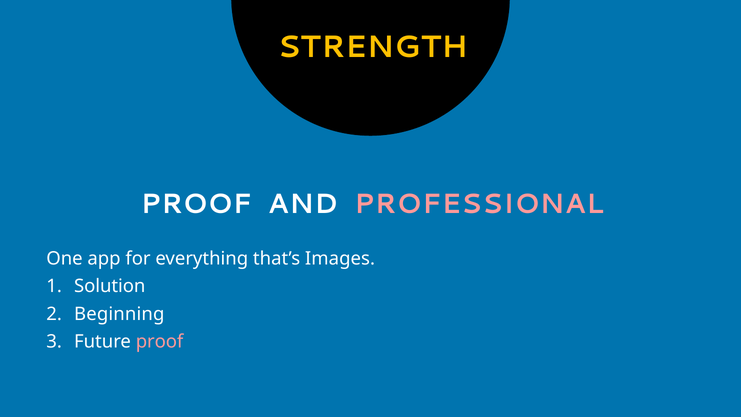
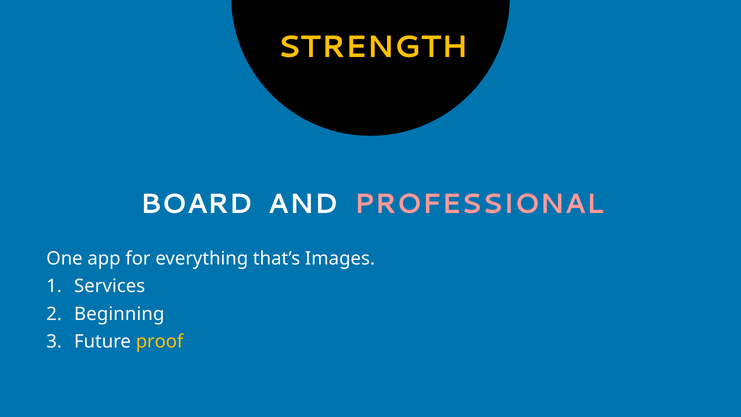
PROOF at (196, 204): PROOF -> BOARD
Solution: Solution -> Services
proof at (160, 342) colour: pink -> yellow
